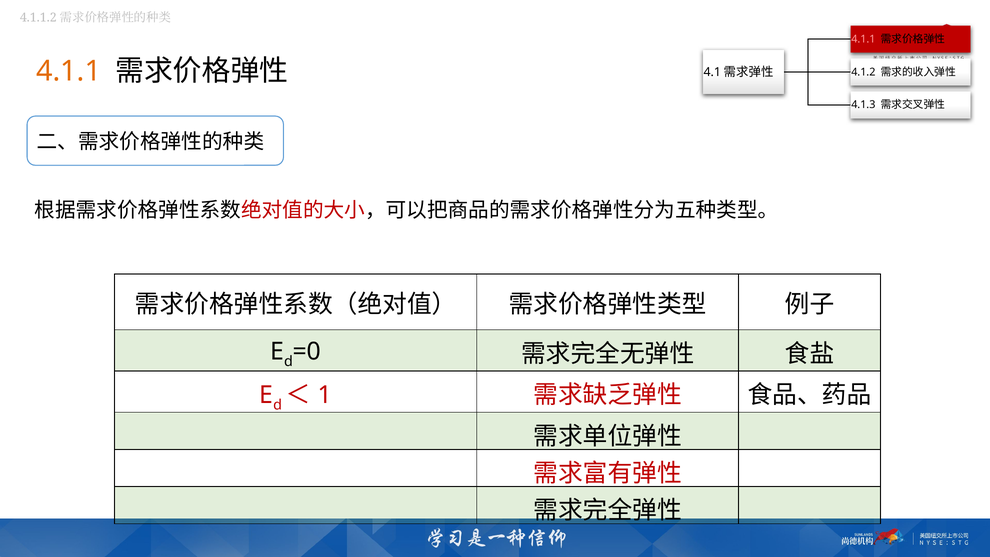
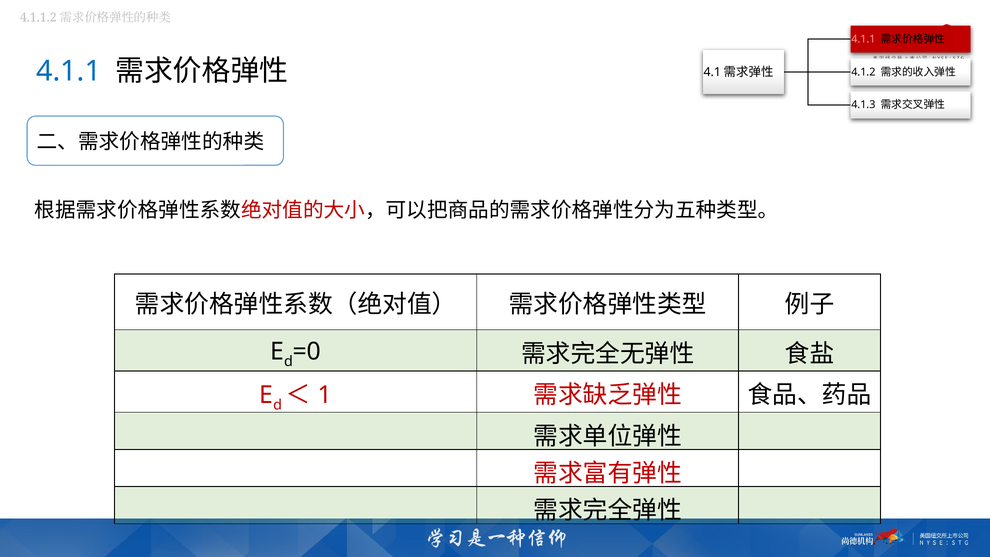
4.1.1 at (69, 71) colour: orange -> blue
